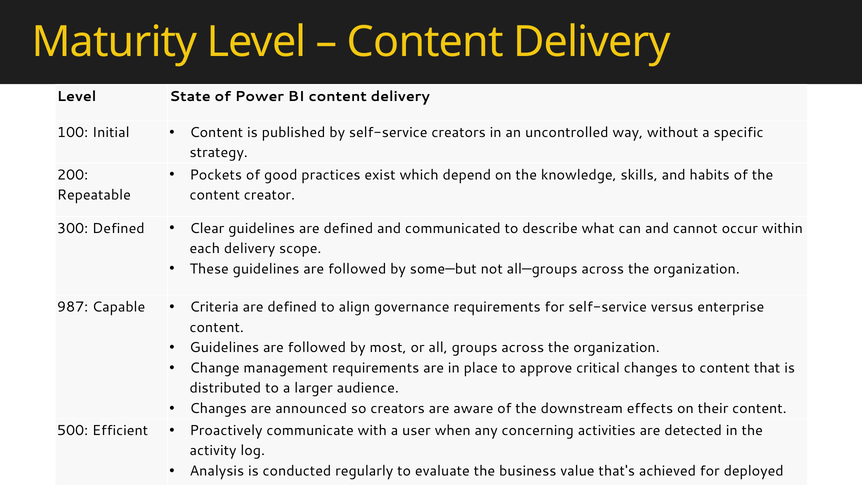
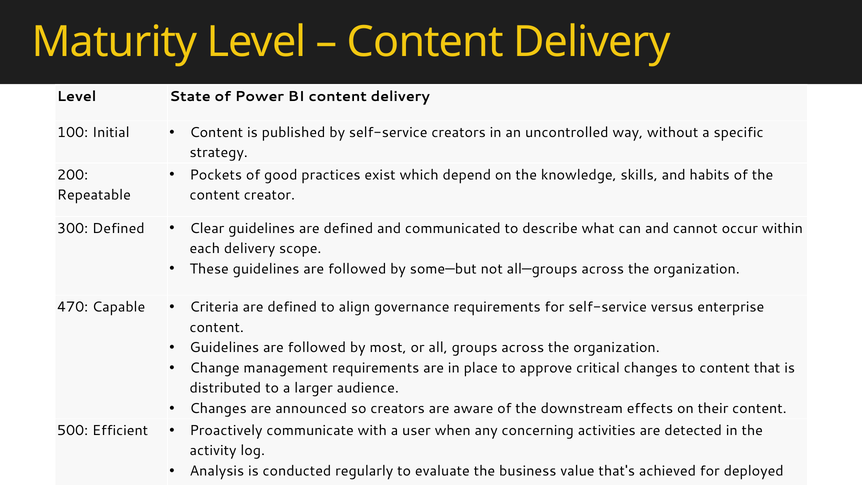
987: 987 -> 470
